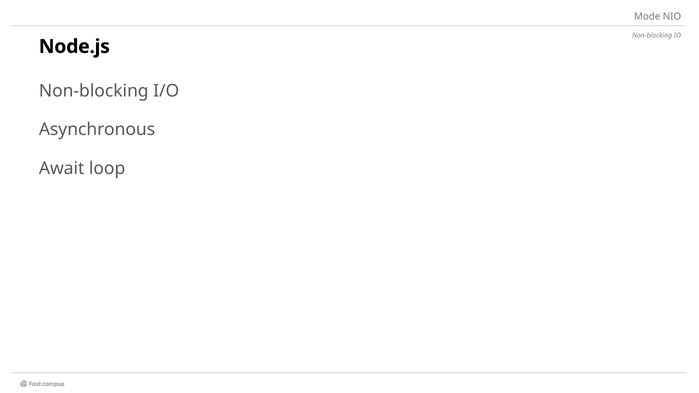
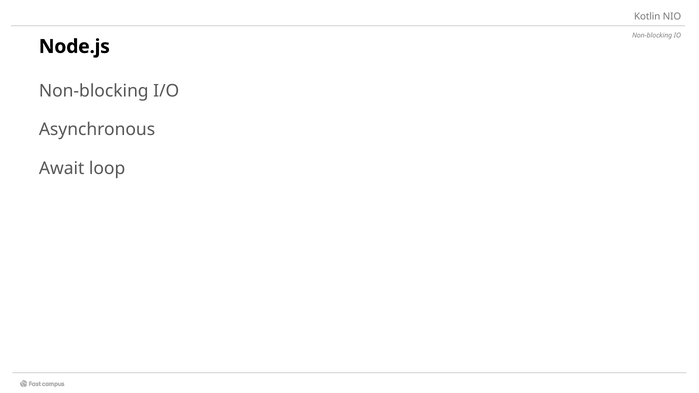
Mode: Mode -> Kotlin
